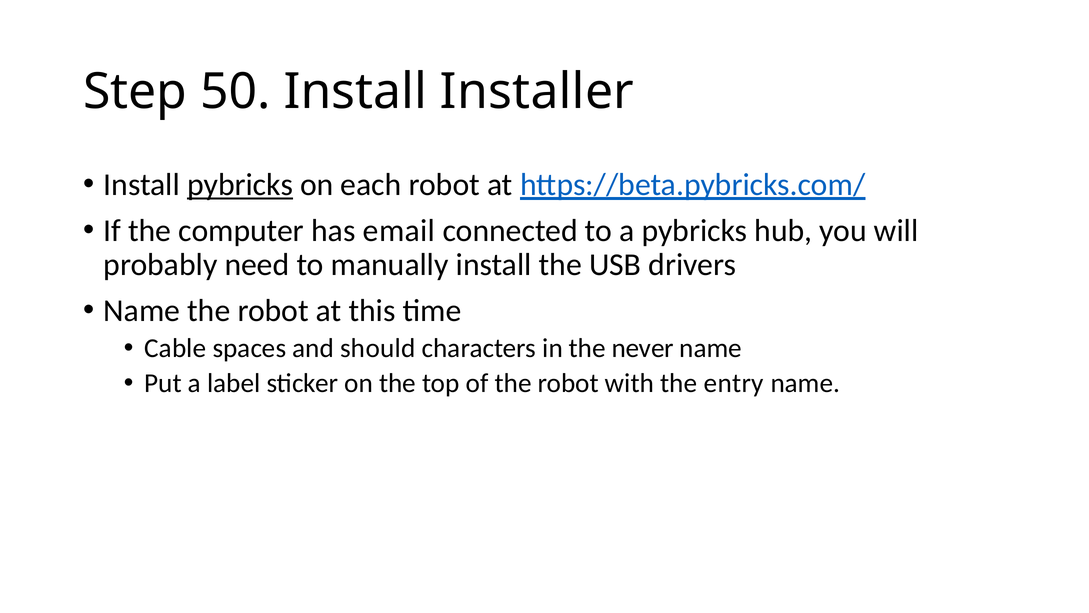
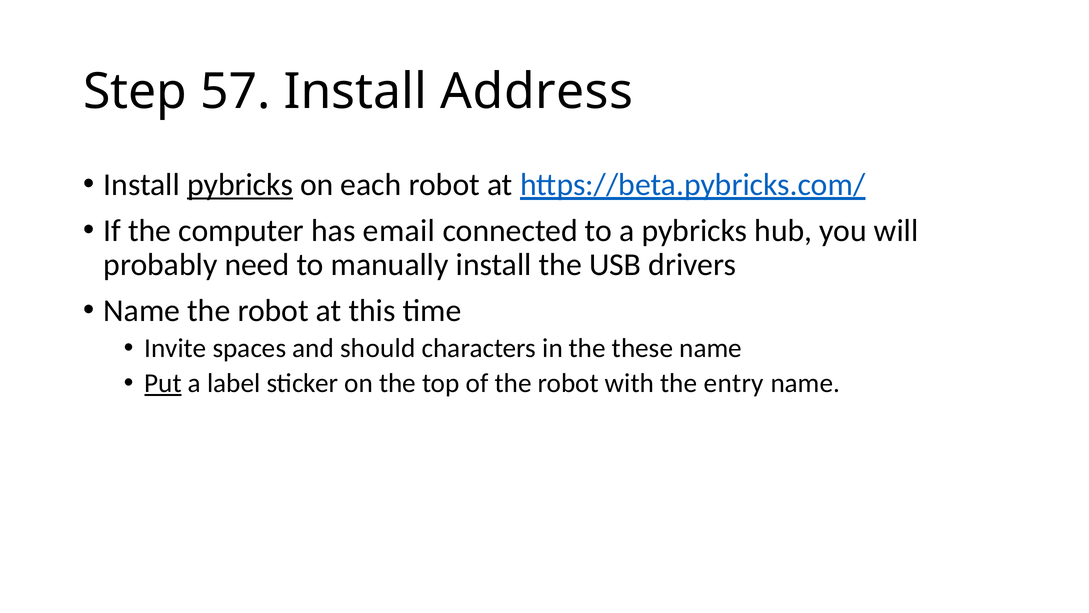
50: 50 -> 57
Installer: Installer -> Address
Cable: Cable -> Invite
never: never -> these
Put underline: none -> present
